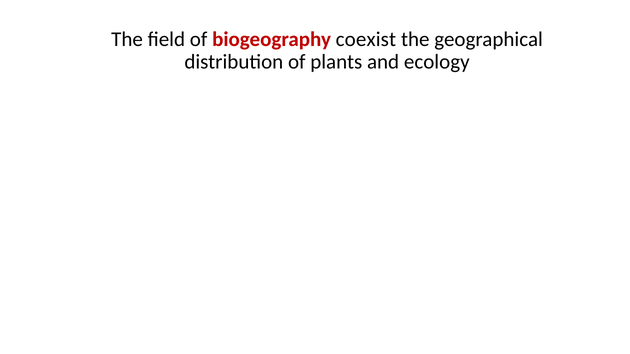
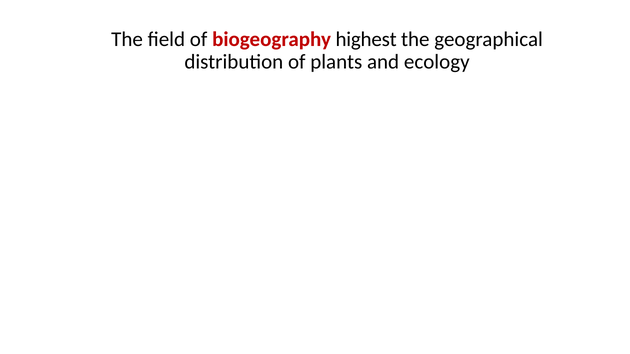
coexist: coexist -> highest
